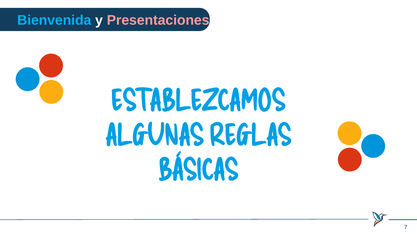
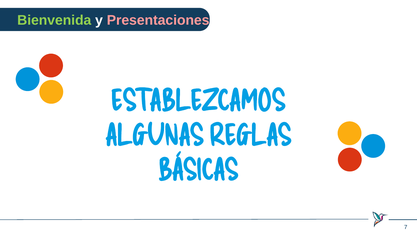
Bienvenida colour: light blue -> light green
